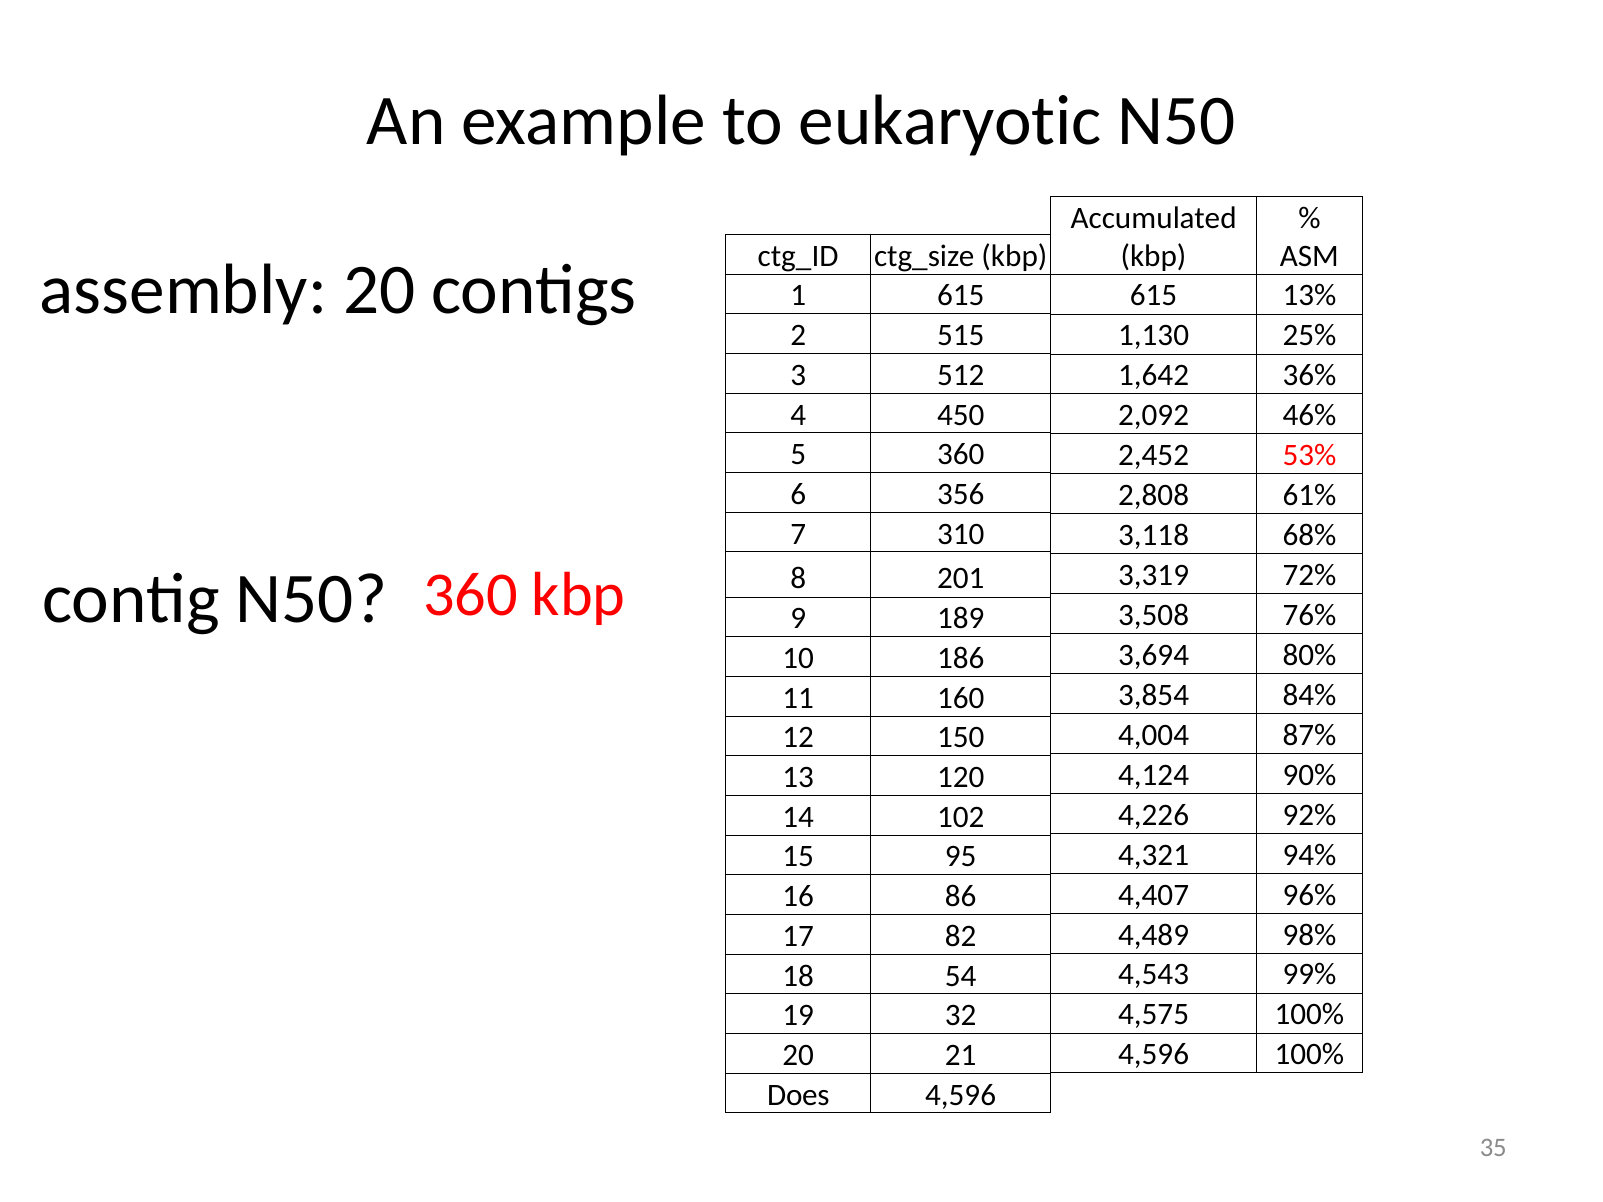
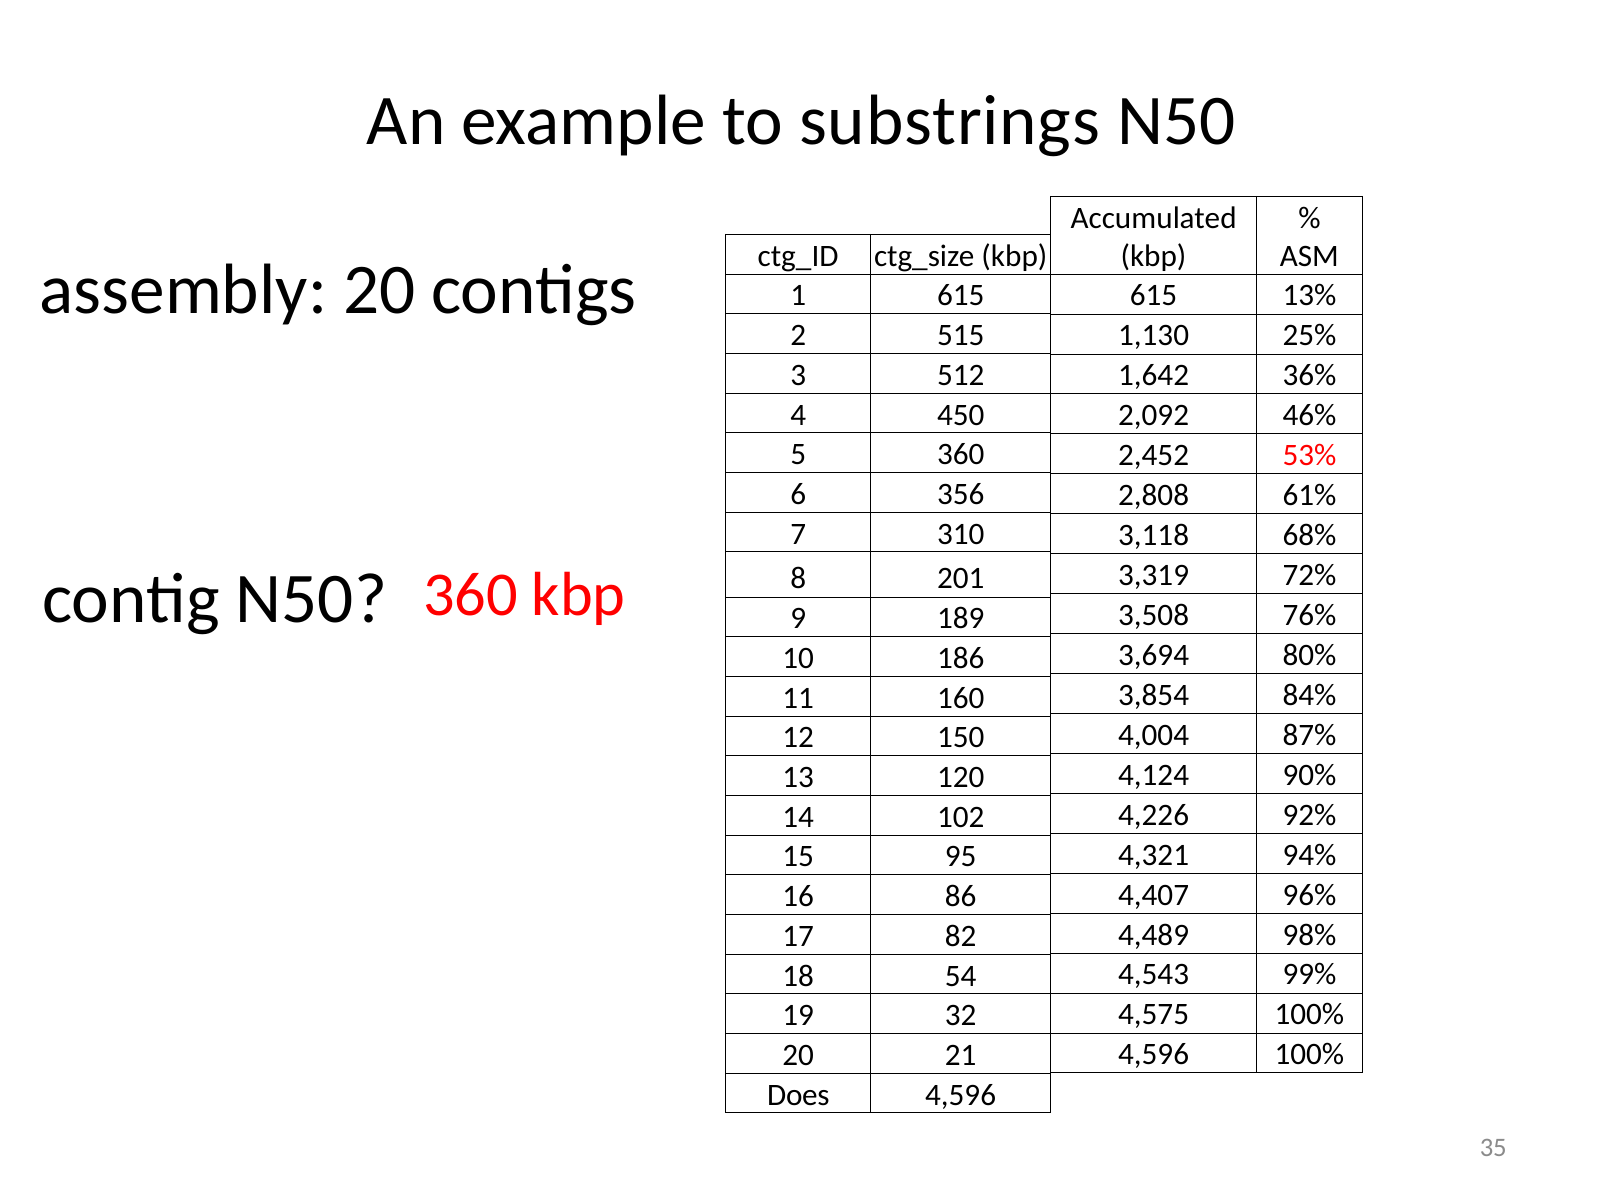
eukaryotic: eukaryotic -> substrings
